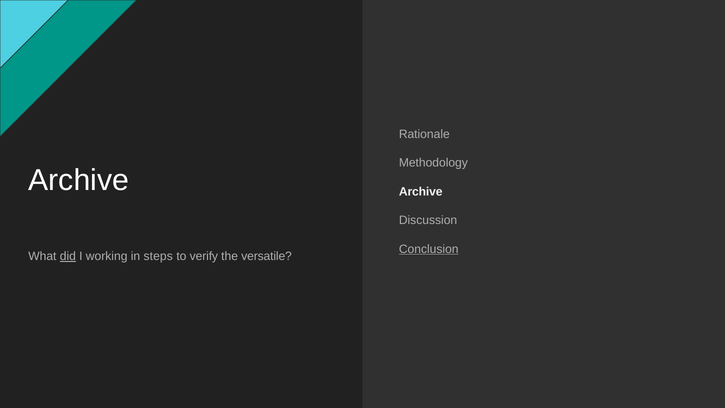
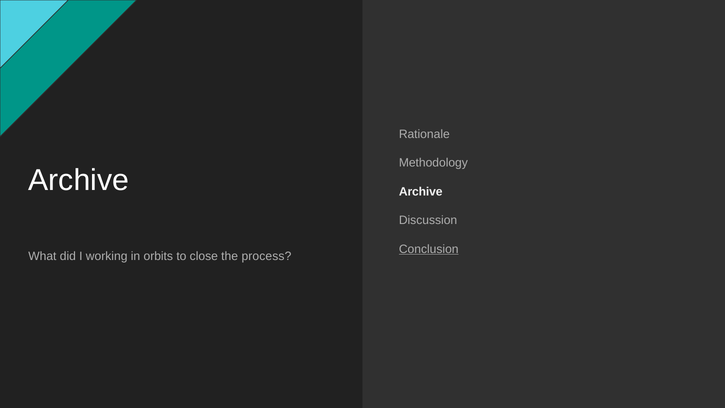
did underline: present -> none
steps: steps -> orbits
verify: verify -> close
versatile: versatile -> process
